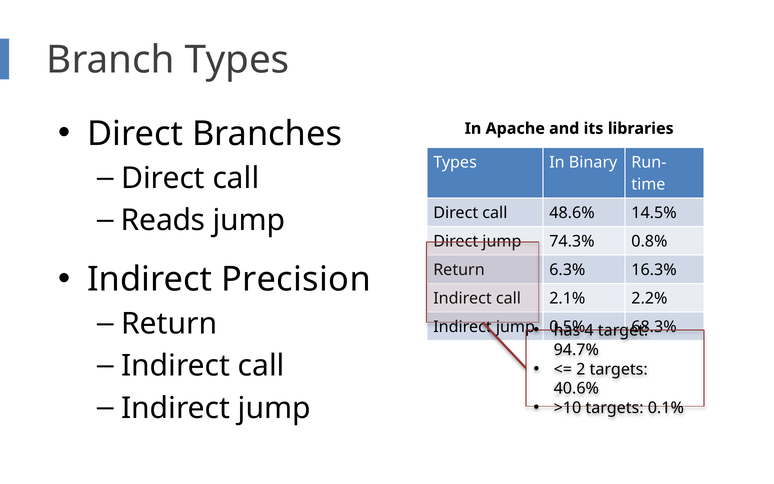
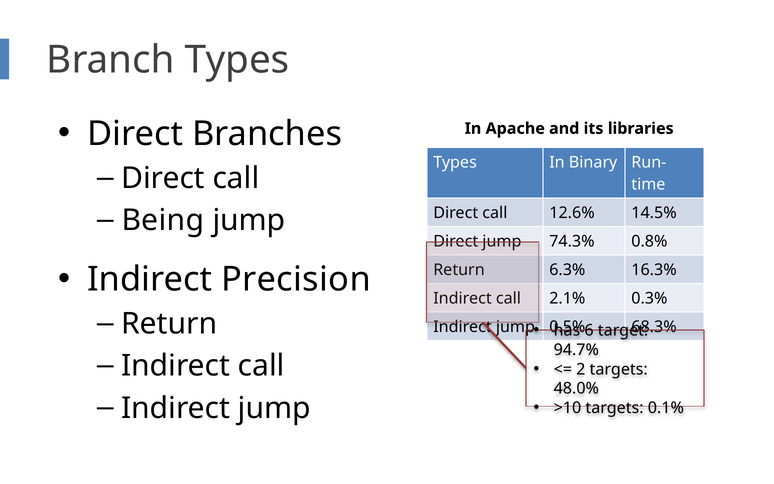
Reads: Reads -> Being
48.6%: 48.6% -> 12.6%
2.2%: 2.2% -> 0.3%
4: 4 -> 6
40.6%: 40.6% -> 48.0%
